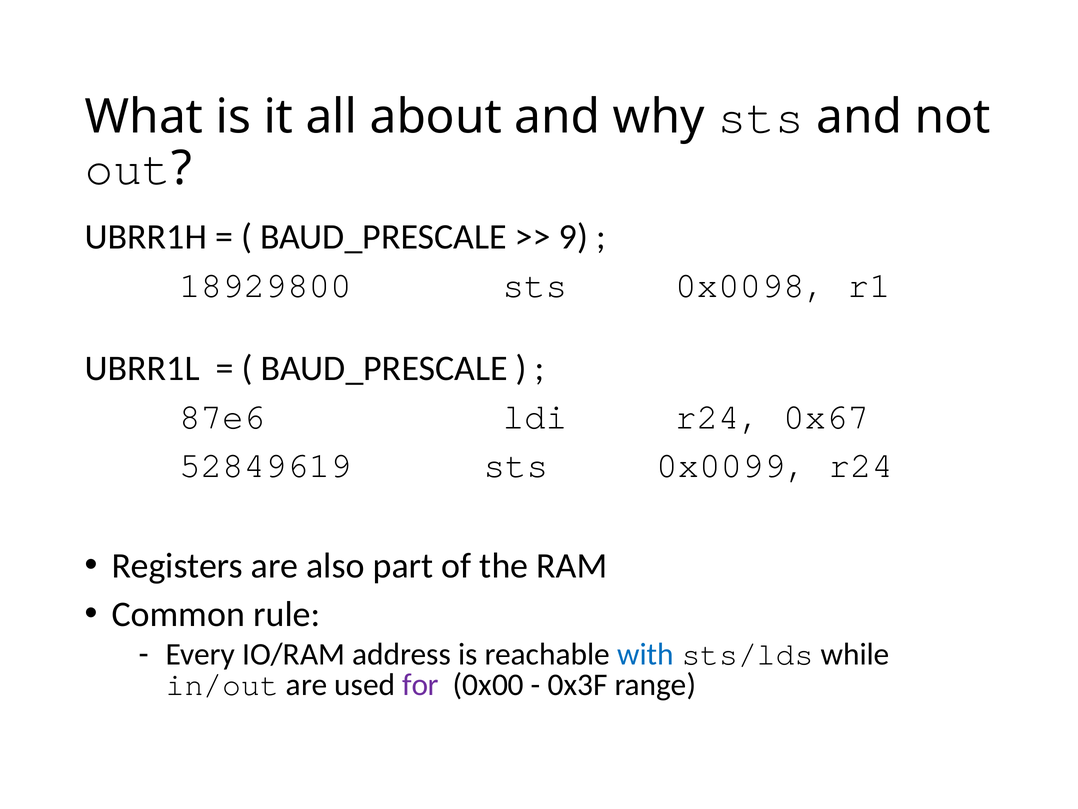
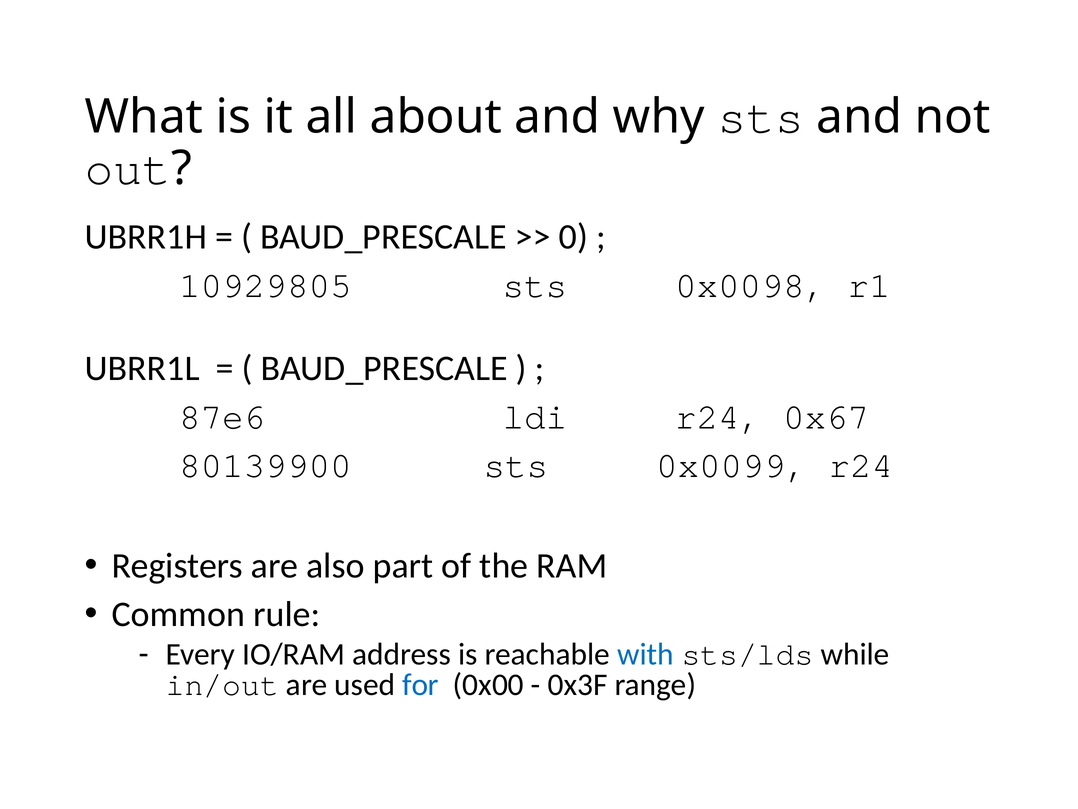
9: 9 -> 0
18929800: 18929800 -> 10929805
52849619: 52849619 -> 80139900
for colour: purple -> blue
